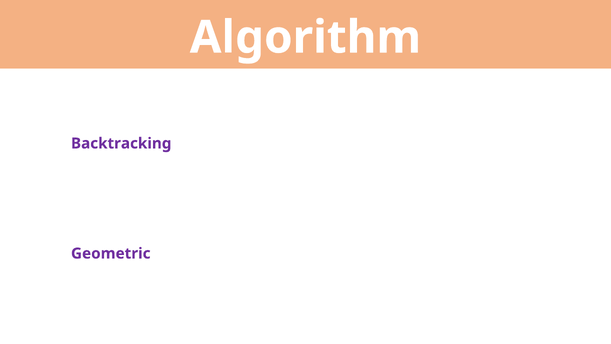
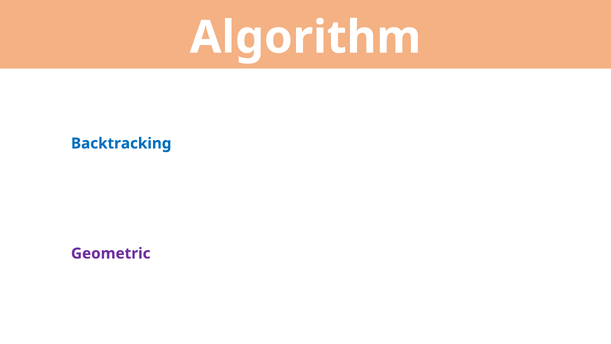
Backtracking colour: purple -> blue
